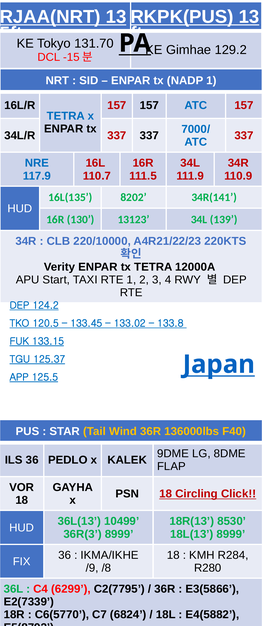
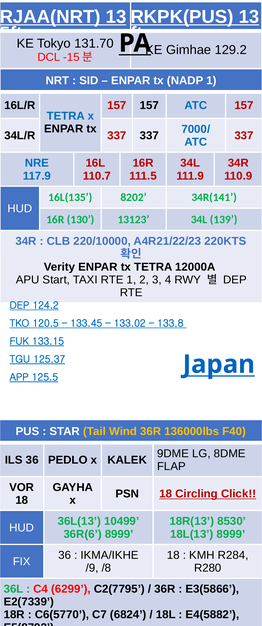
36R(3: 36R(3 -> 36R(6
